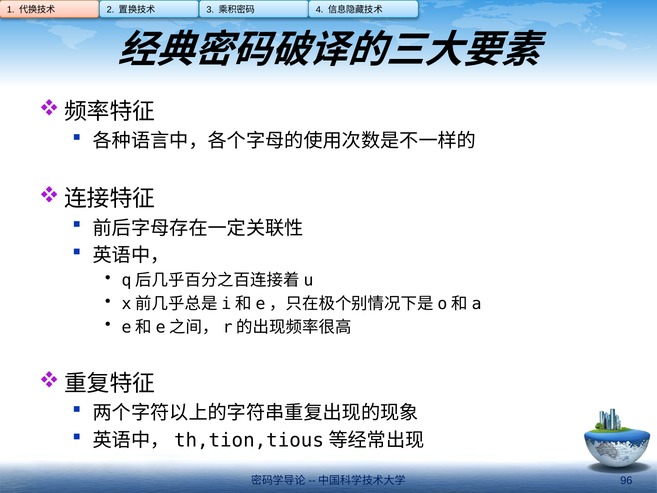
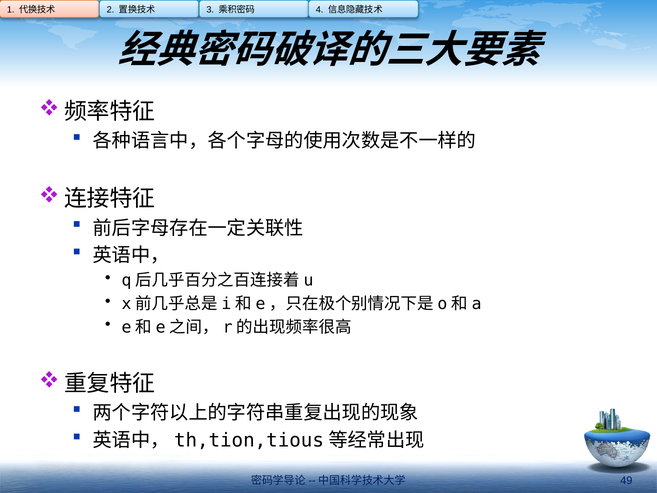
96: 96 -> 49
